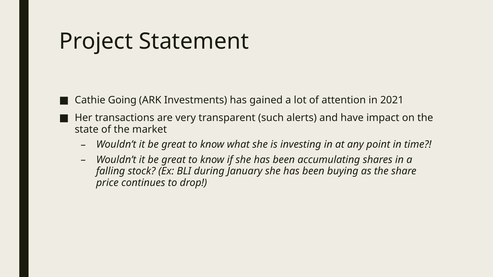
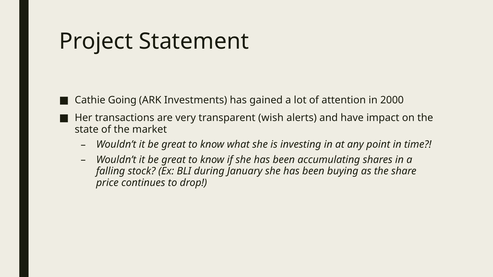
2021: 2021 -> 2000
such: such -> wish
